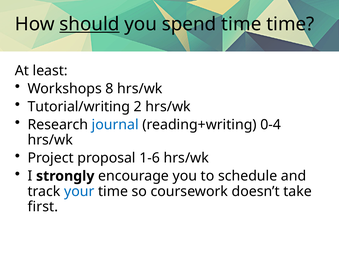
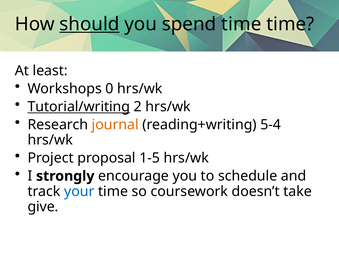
8: 8 -> 0
Tutorial/writing underline: none -> present
journal colour: blue -> orange
0-4: 0-4 -> 5-4
1-6: 1-6 -> 1-5
first: first -> give
